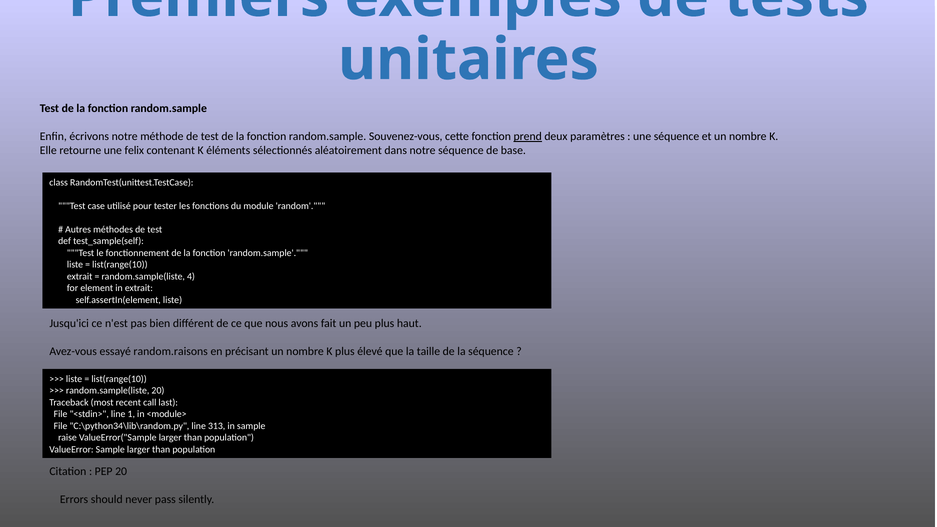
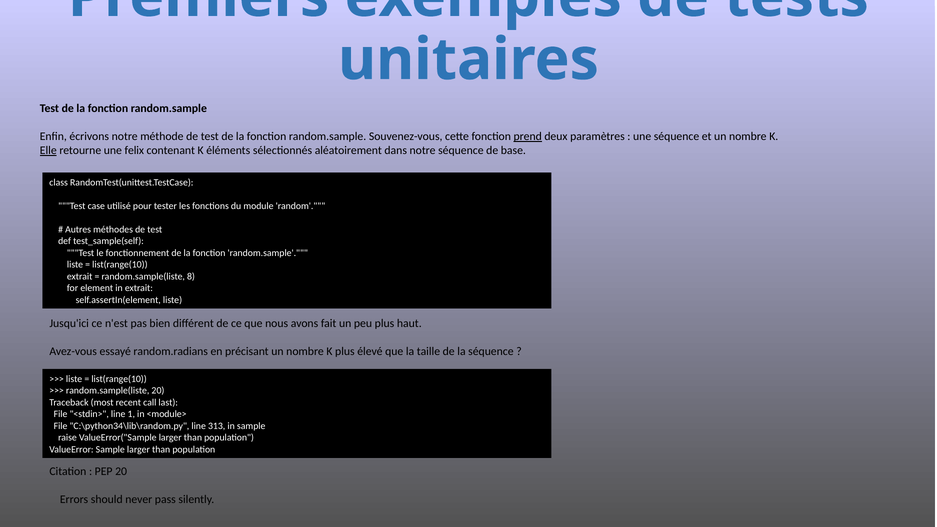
Elle underline: none -> present
4: 4 -> 8
random.raisons: random.raisons -> random.radians
